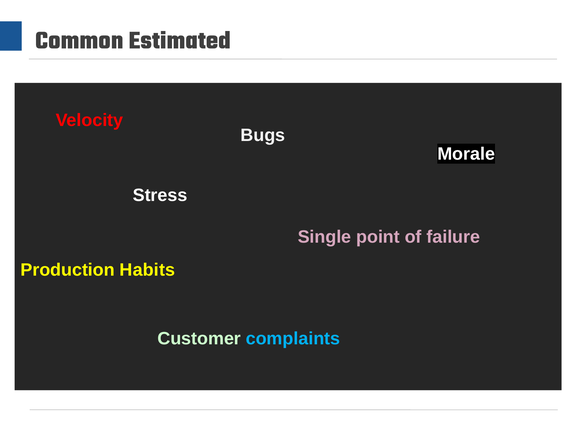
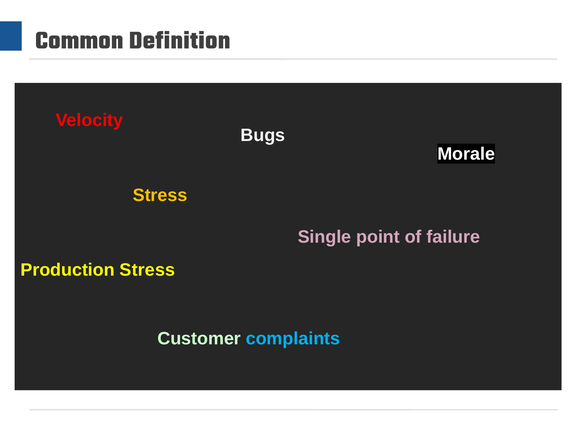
Estimated: Estimated -> Definition
Stress at (160, 196) colour: white -> yellow
Production Habits: Habits -> Stress
